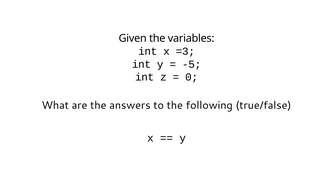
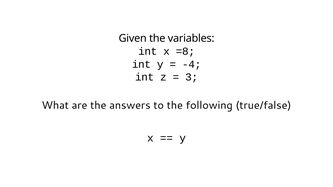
=3: =3 -> =8
-5: -5 -> -4
0: 0 -> 3
